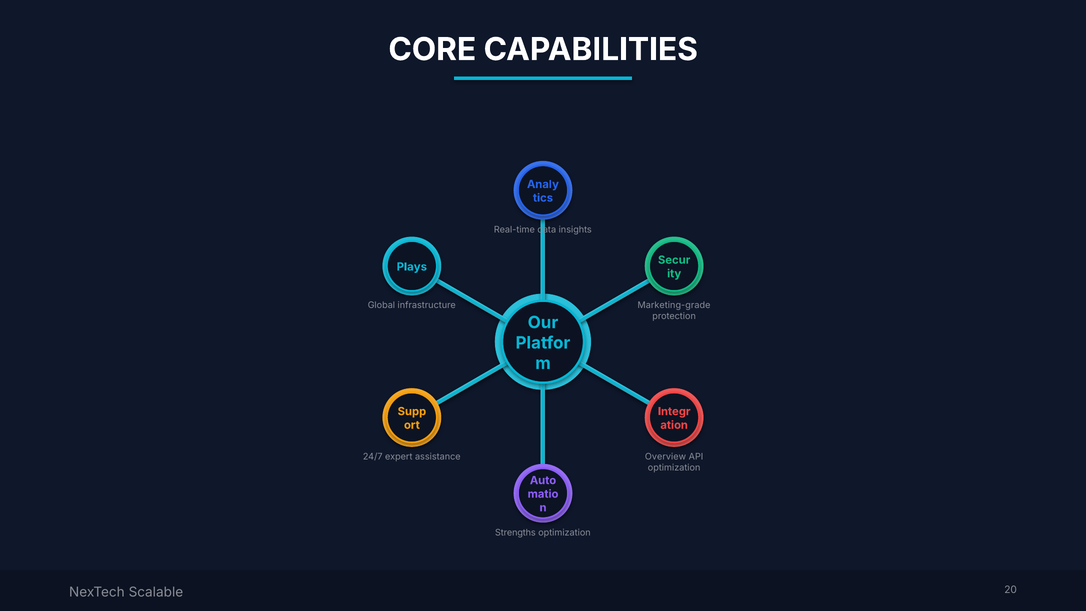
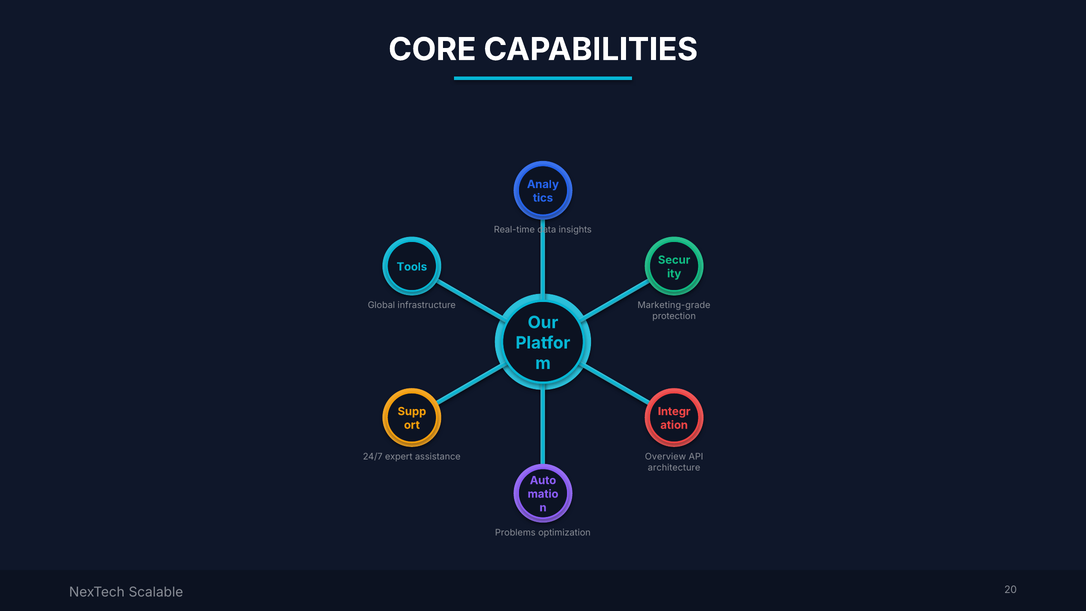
Plays: Plays -> Tools
optimization at (674, 468): optimization -> architecture
Strengths: Strengths -> Problems
